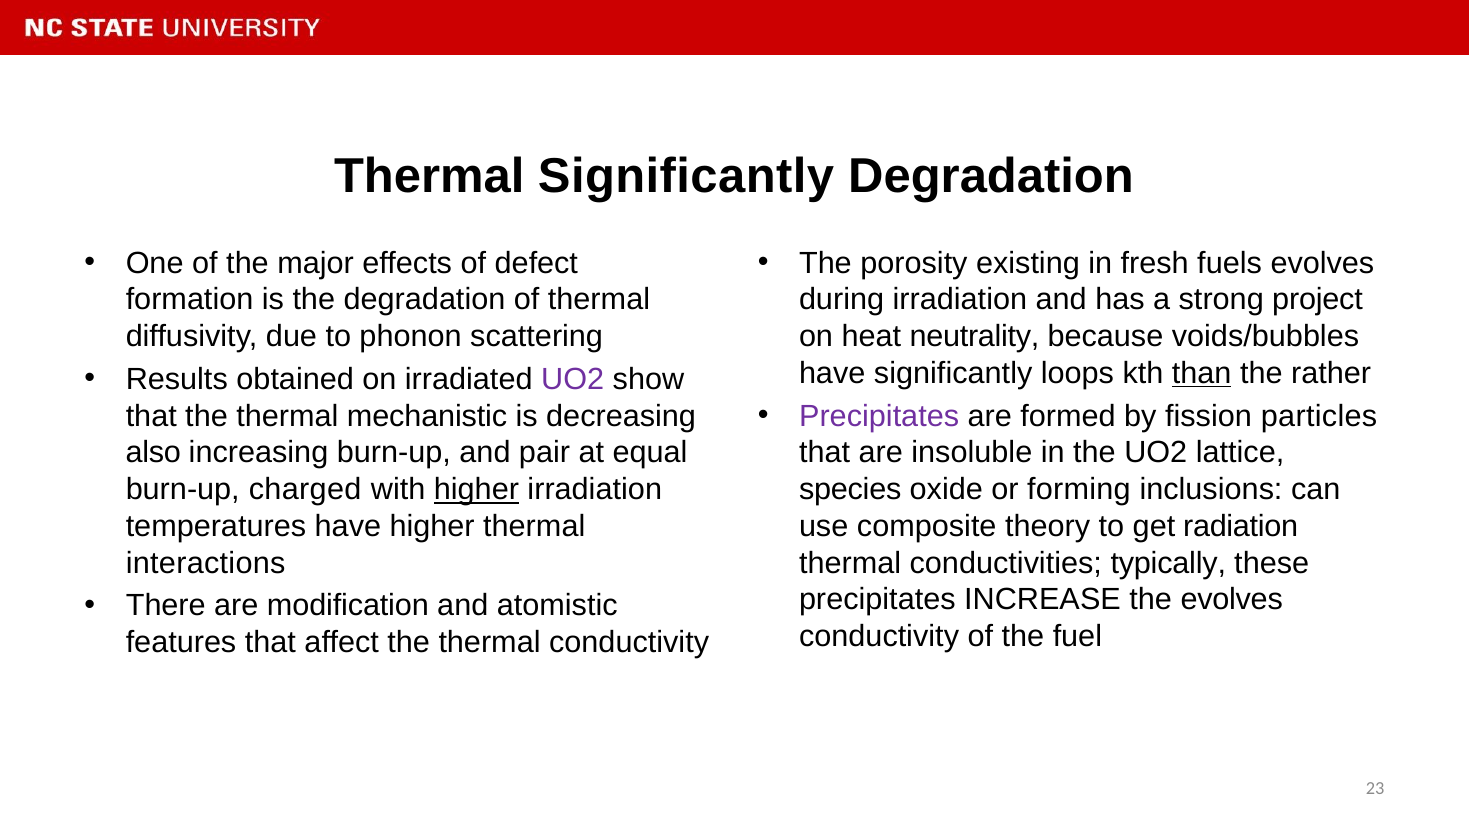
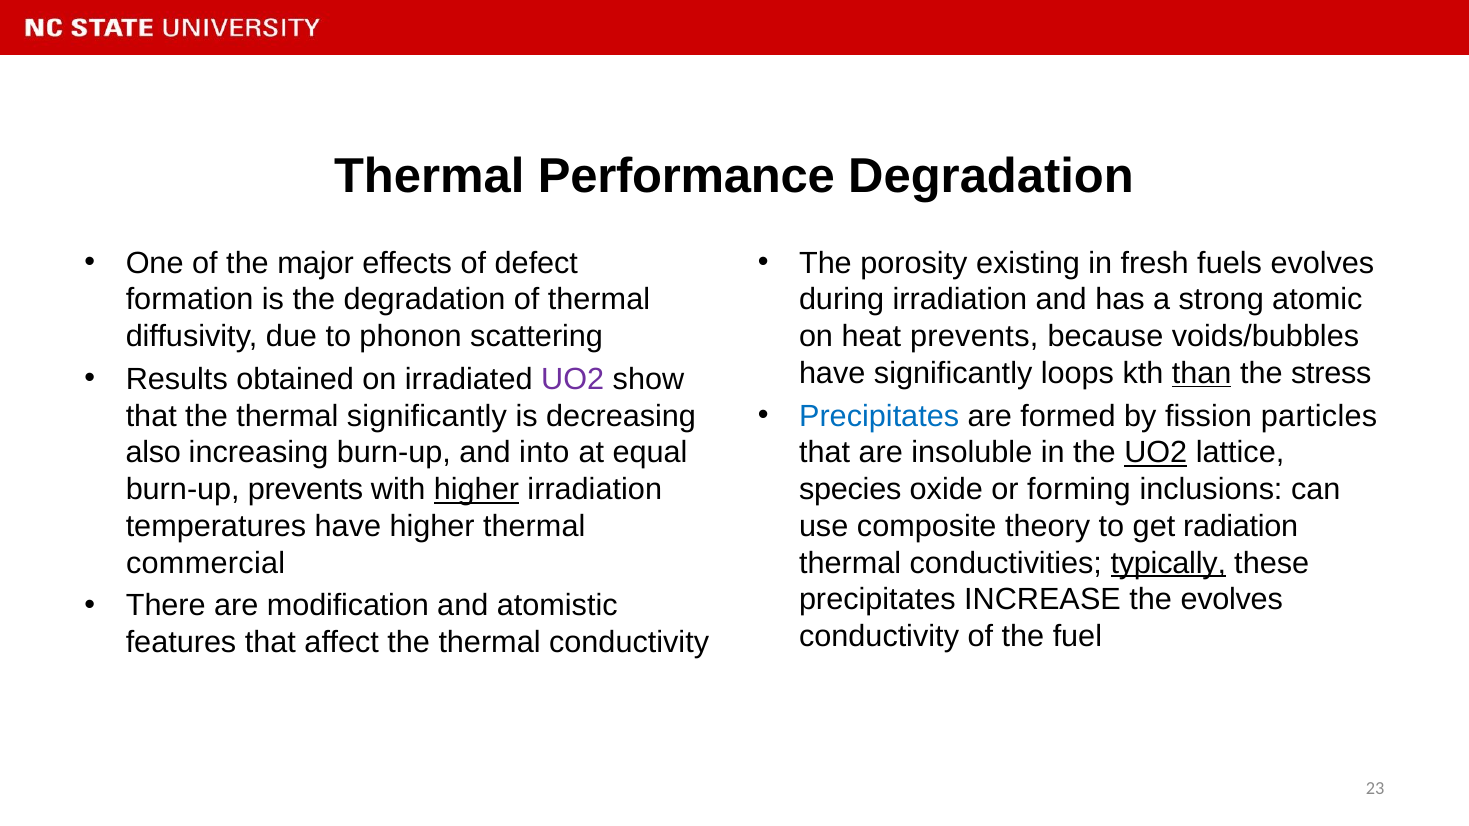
Thermal Significantly: Significantly -> Performance
project: project -> atomic
heat neutrality: neutrality -> prevents
rather: rather -> stress
Precipitates at (879, 416) colour: purple -> blue
thermal mechanistic: mechanistic -> significantly
pair: pair -> into
UO2 at (1156, 453) underline: none -> present
burn-up charged: charged -> prevents
interactions: interactions -> commercial
typically underline: none -> present
